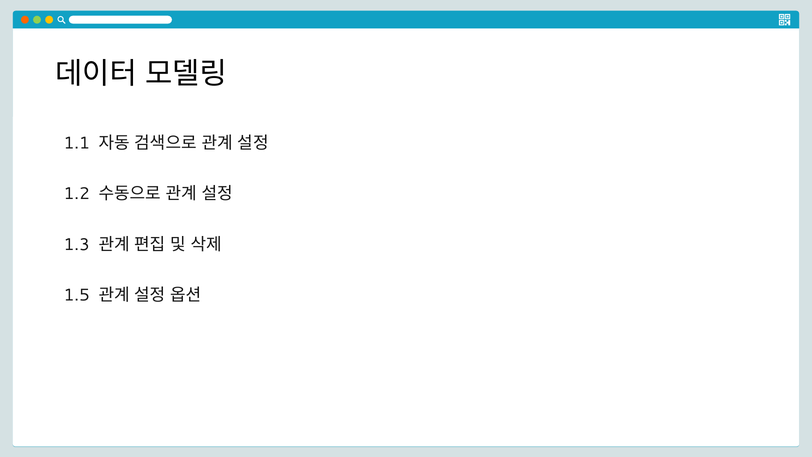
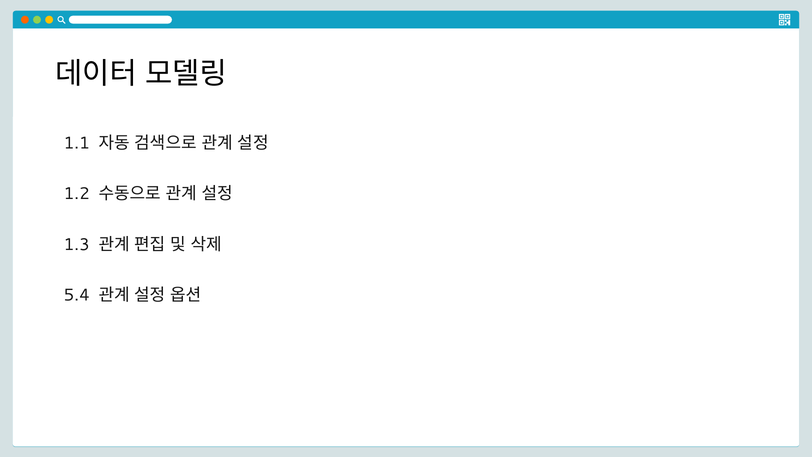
1.5: 1.5 -> 5.4
